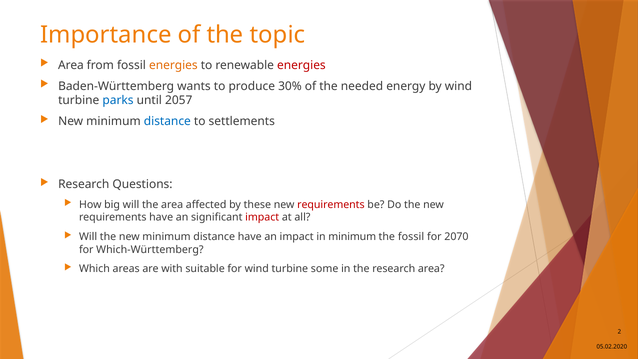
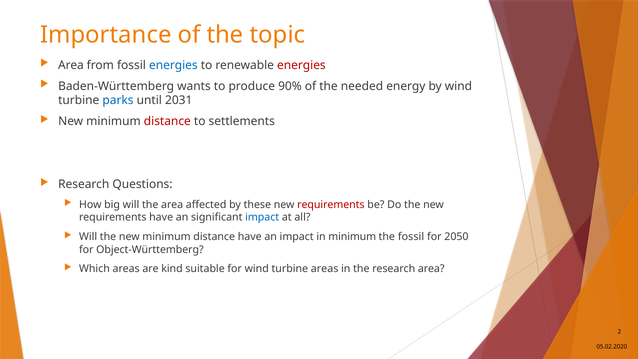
energies at (173, 65) colour: orange -> blue
30%: 30% -> 90%
2057: 2057 -> 2031
distance at (167, 121) colour: blue -> red
impact at (262, 217) colour: red -> blue
2070: 2070 -> 2050
Which-Württemberg: Which-Württemberg -> Object-Württemberg
with: with -> kind
turbine some: some -> areas
